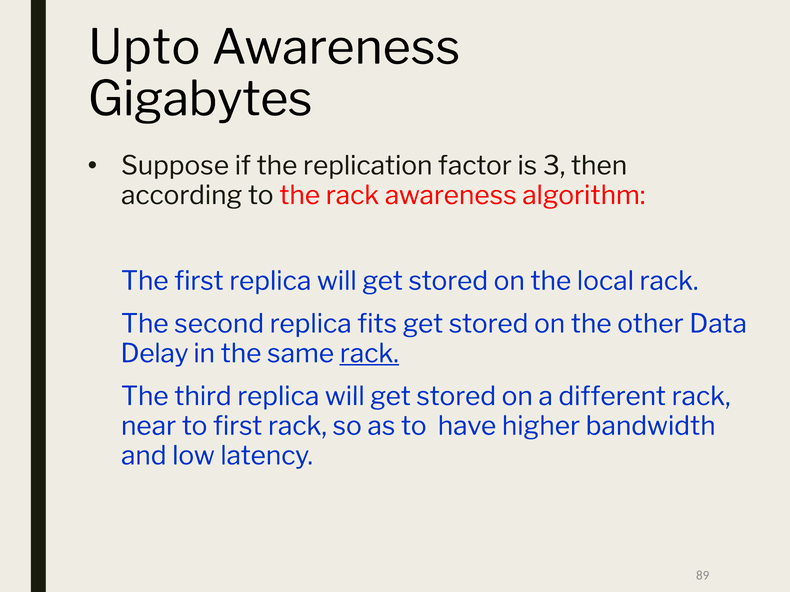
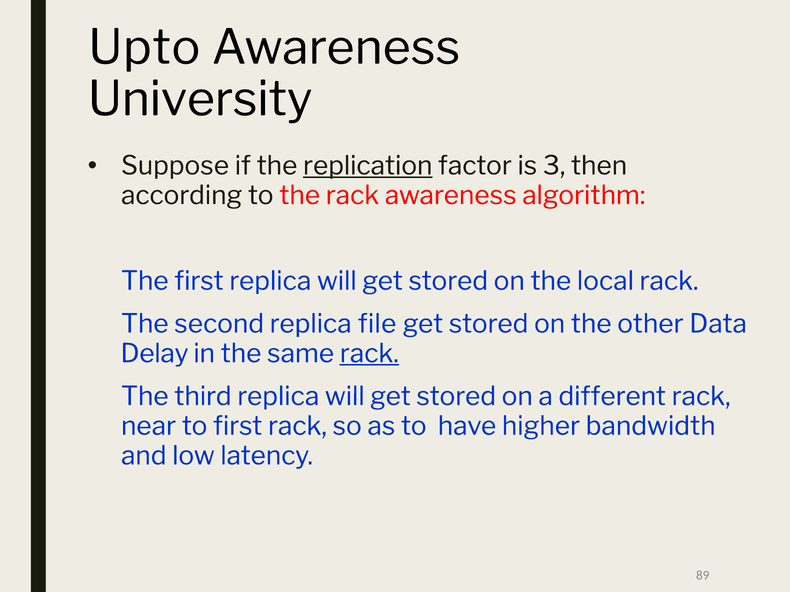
Gigabytes: Gigabytes -> University
replication underline: none -> present
fits: fits -> file
